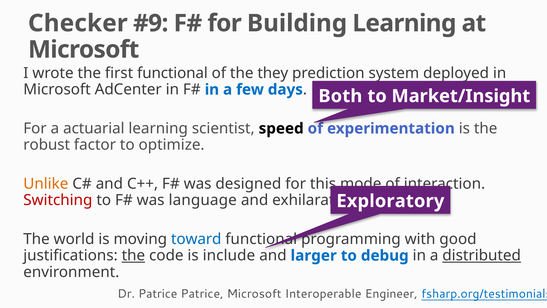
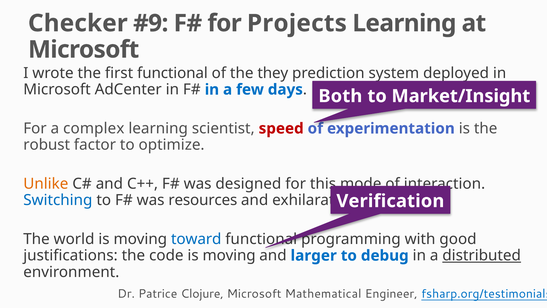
Building: Building -> Projects
actuarial: actuarial -> complex
speed colour: black -> red
Switching colour: red -> blue
language: language -> resources
Exploratory: Exploratory -> Verification
the at (133, 255) underline: present -> none
code is include: include -> moving
Patrice Patrice: Patrice -> Clojure
Interoperable: Interoperable -> Mathematical
